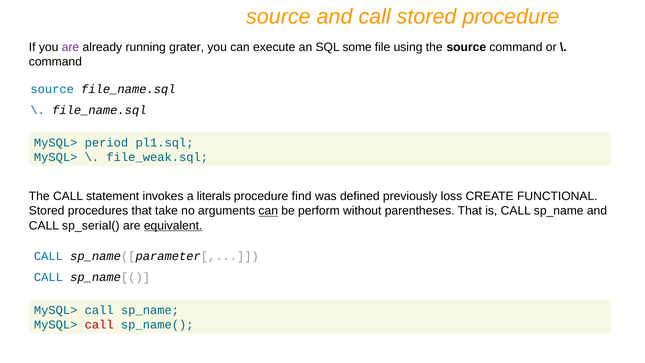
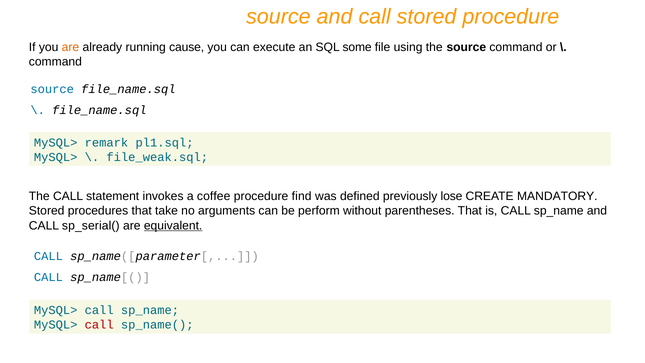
are at (70, 47) colour: purple -> orange
grater: grater -> cause
period: period -> remark
literals: literals -> coffee
loss: loss -> lose
FUNCTIONAL: FUNCTIONAL -> MANDATORY
can at (268, 211) underline: present -> none
